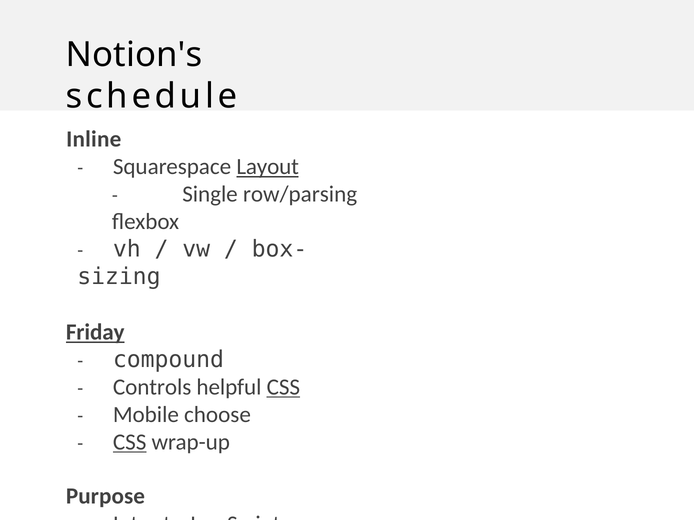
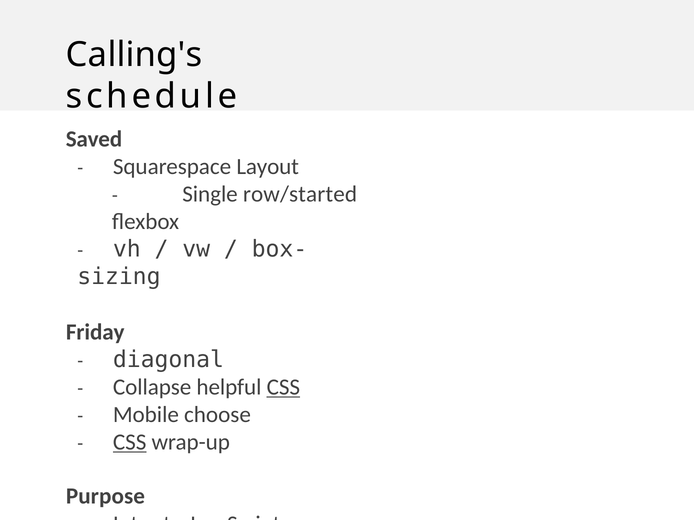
Notion's: Notion's -> Calling's
Inline: Inline -> Saved
Layout underline: present -> none
row/parsing: row/parsing -> row/started
Friday underline: present -> none
compound: compound -> diagonal
Controls: Controls -> Collapse
